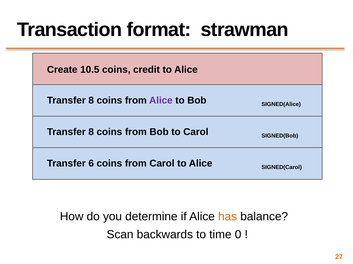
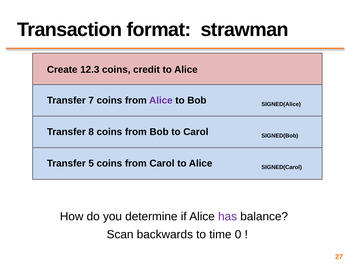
10.5: 10.5 -> 12.3
8 at (91, 101): 8 -> 7
6: 6 -> 5
has colour: orange -> purple
